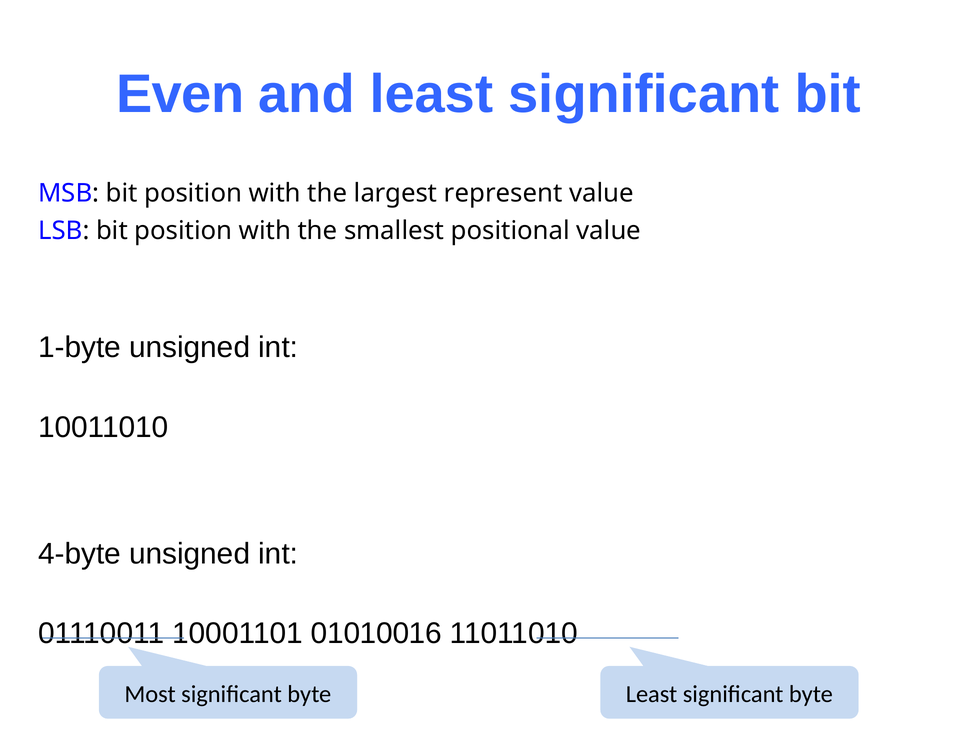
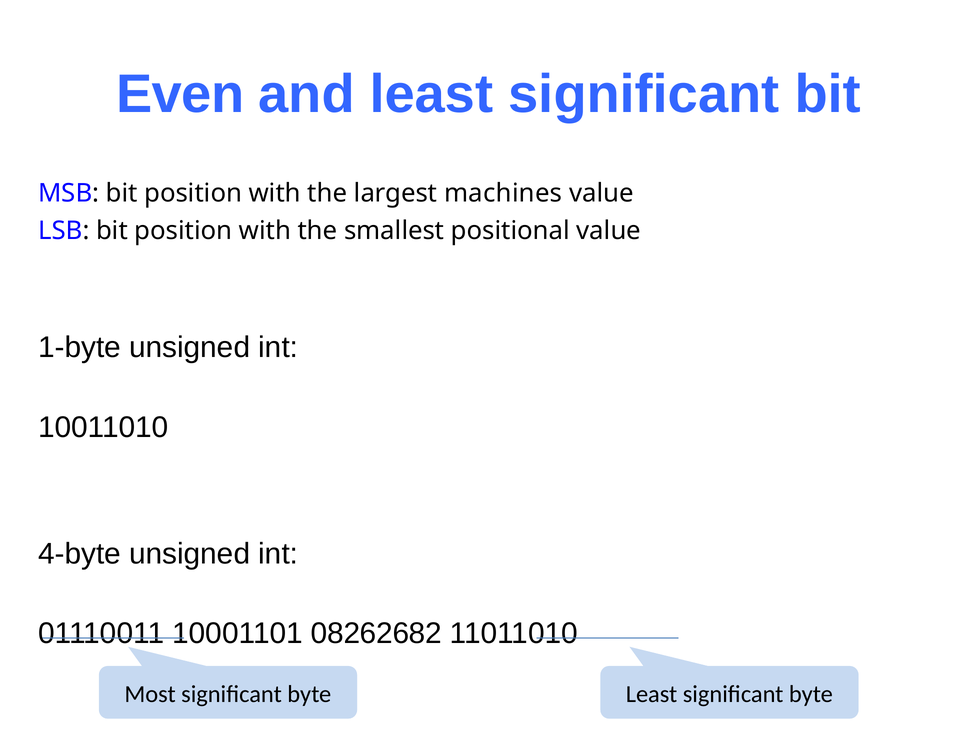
represent: represent -> machines
01010016: 01010016 -> 08262682
